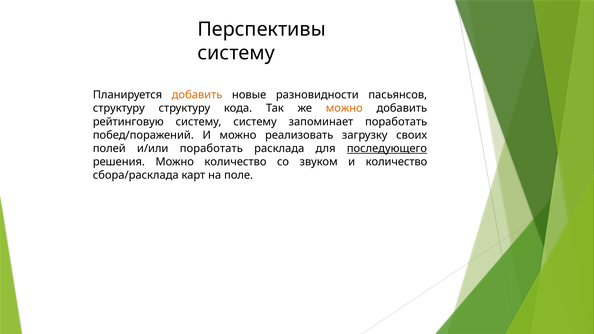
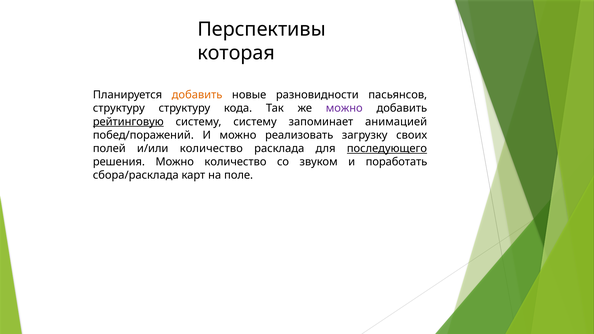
систему at (236, 53): систему -> которая
можно at (344, 108) colour: orange -> purple
рейтинговую underline: none -> present
запоминает поработать: поработать -> анимацией
и/или поработать: поработать -> количество
и количество: количество -> поработать
